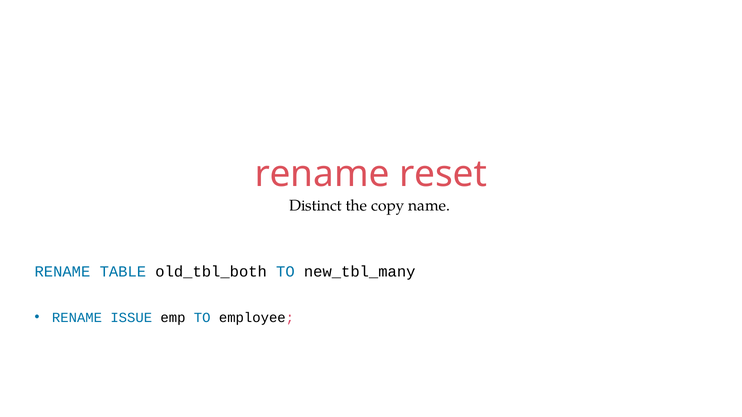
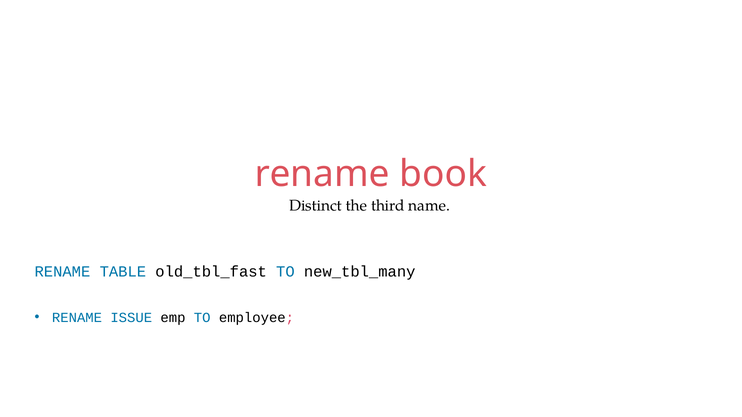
reset: reset -> book
copy: copy -> third
old_tbl_both: old_tbl_both -> old_tbl_fast
